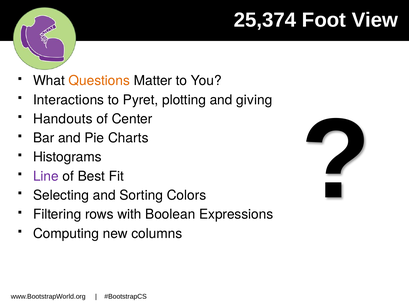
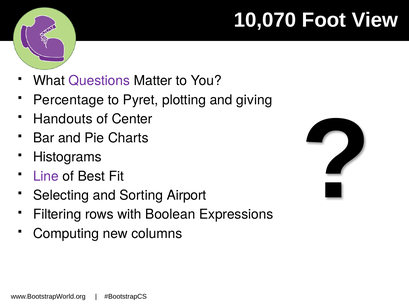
25,374: 25,374 -> 10,070
Questions colour: orange -> purple
Interactions: Interactions -> Percentage
Colors: Colors -> Airport
